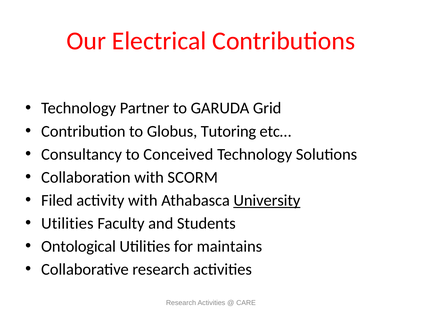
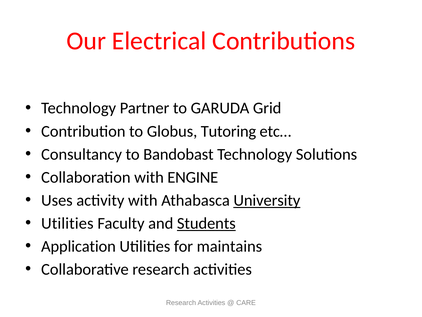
Conceived: Conceived -> Bandobast
SCORM: SCORM -> ENGINE
Filed: Filed -> Uses
Students underline: none -> present
Ontological: Ontological -> Application
